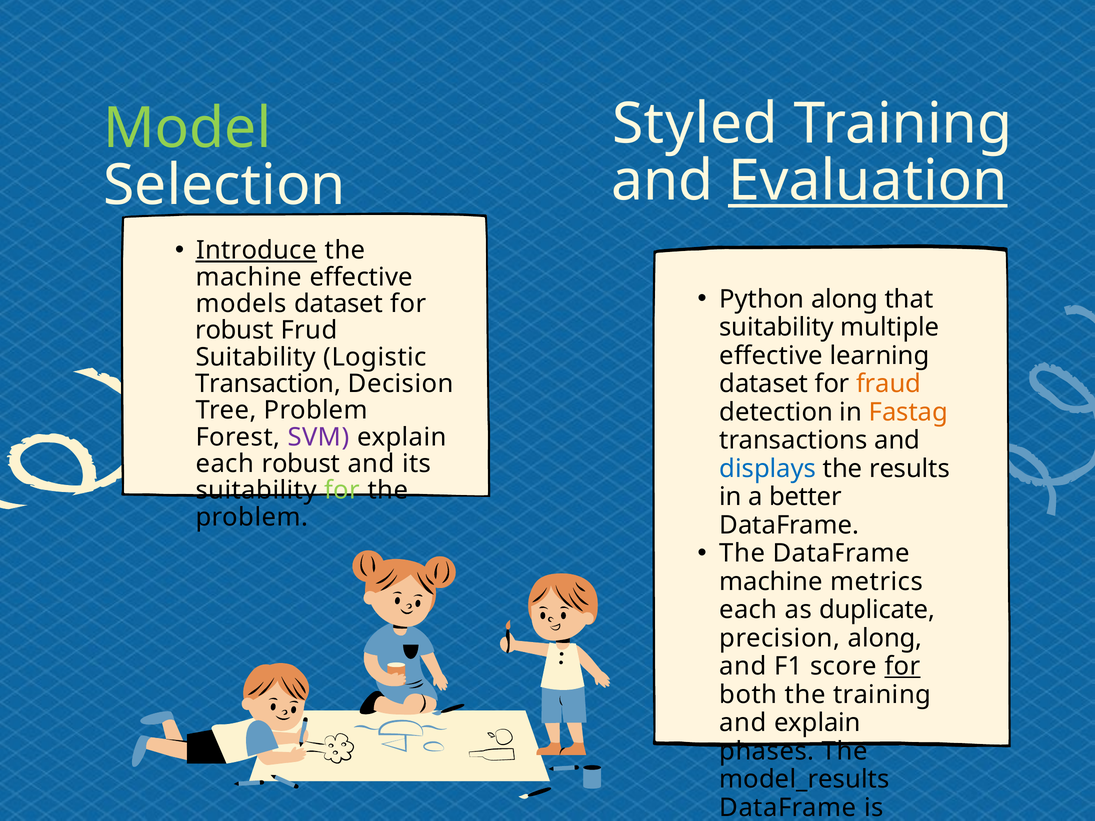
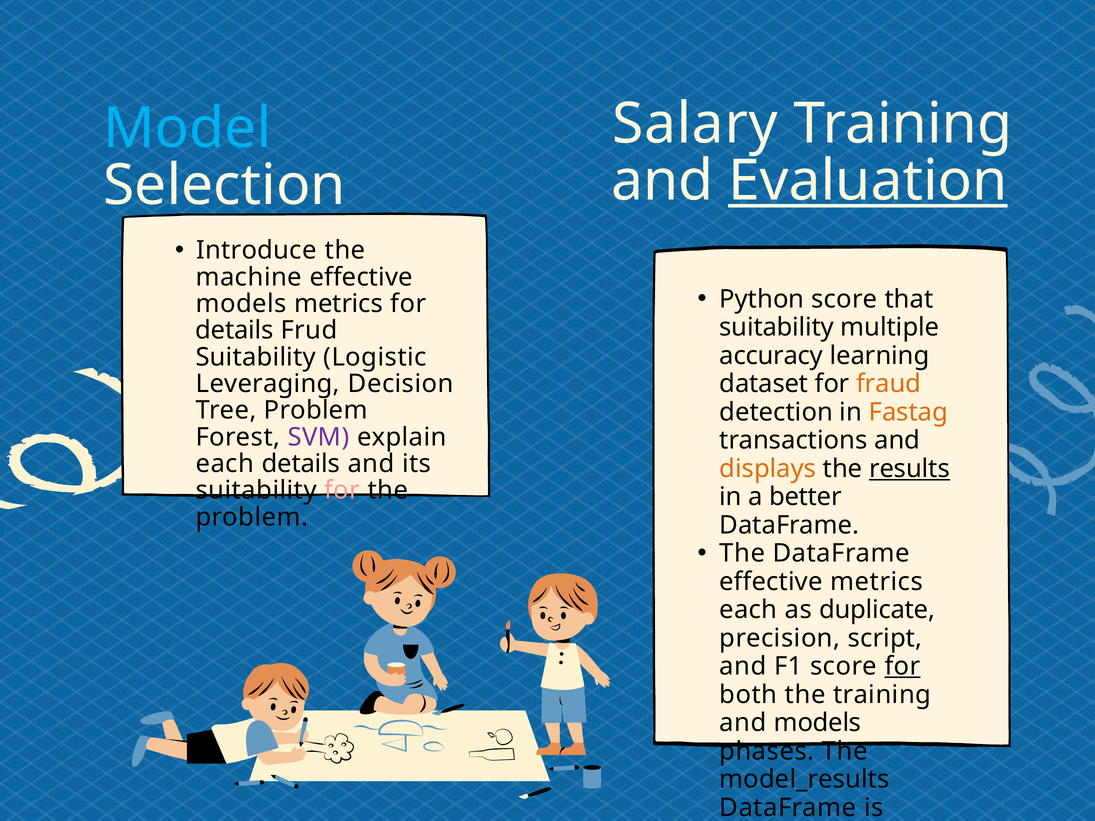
Styled at (695, 124): Styled -> Salary
Model colour: light green -> light blue
Introduce underline: present -> none
Python along: along -> score
models dataset: dataset -> metrics
robust at (234, 331): robust -> details
effective at (771, 356): effective -> accuracy
Transaction: Transaction -> Leveraging
each robust: robust -> details
displays colour: blue -> orange
results underline: none -> present
for at (342, 491) colour: light green -> pink
machine at (771, 582): machine -> effective
precision along: along -> script
and explain: explain -> models
